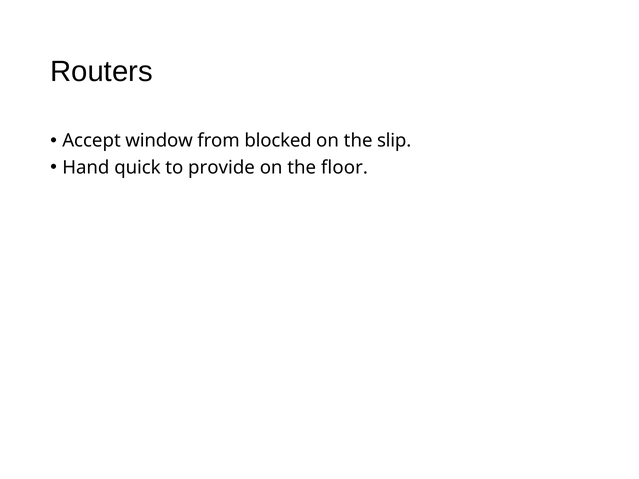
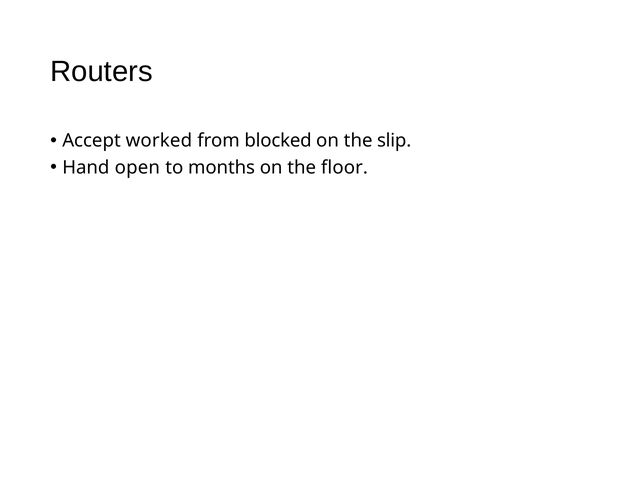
window: window -> worked
quick: quick -> open
provide: provide -> months
